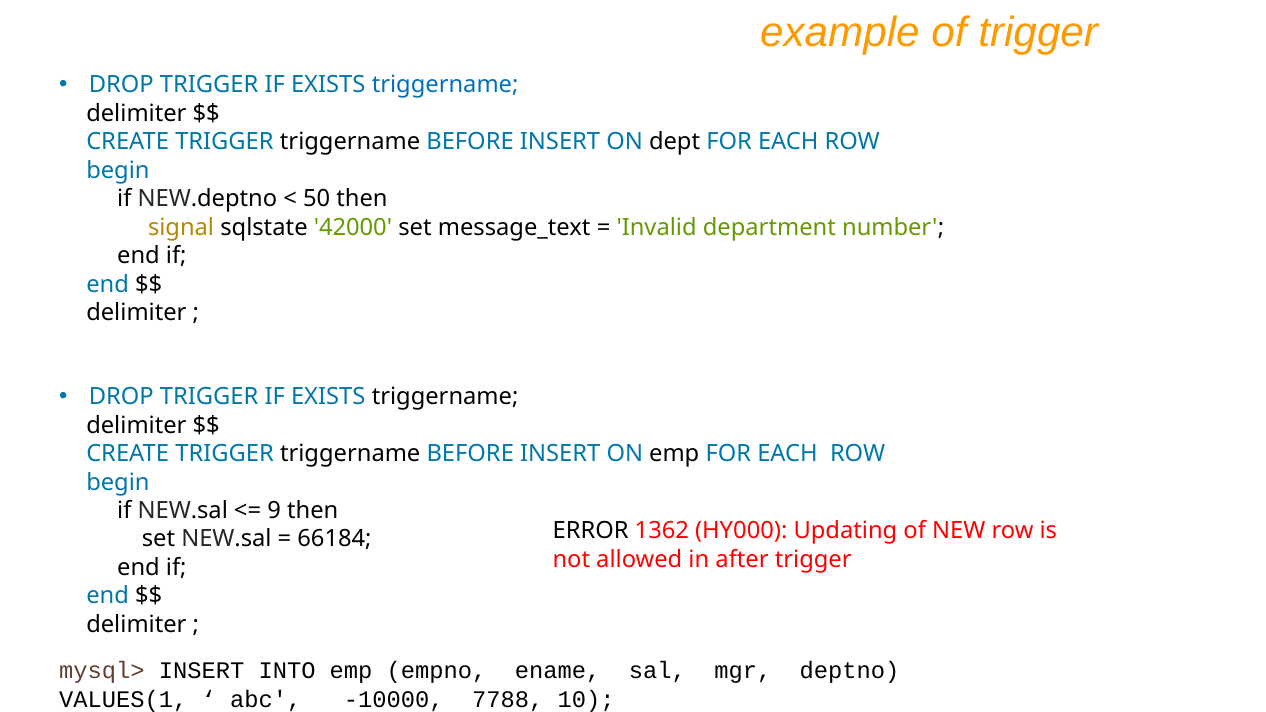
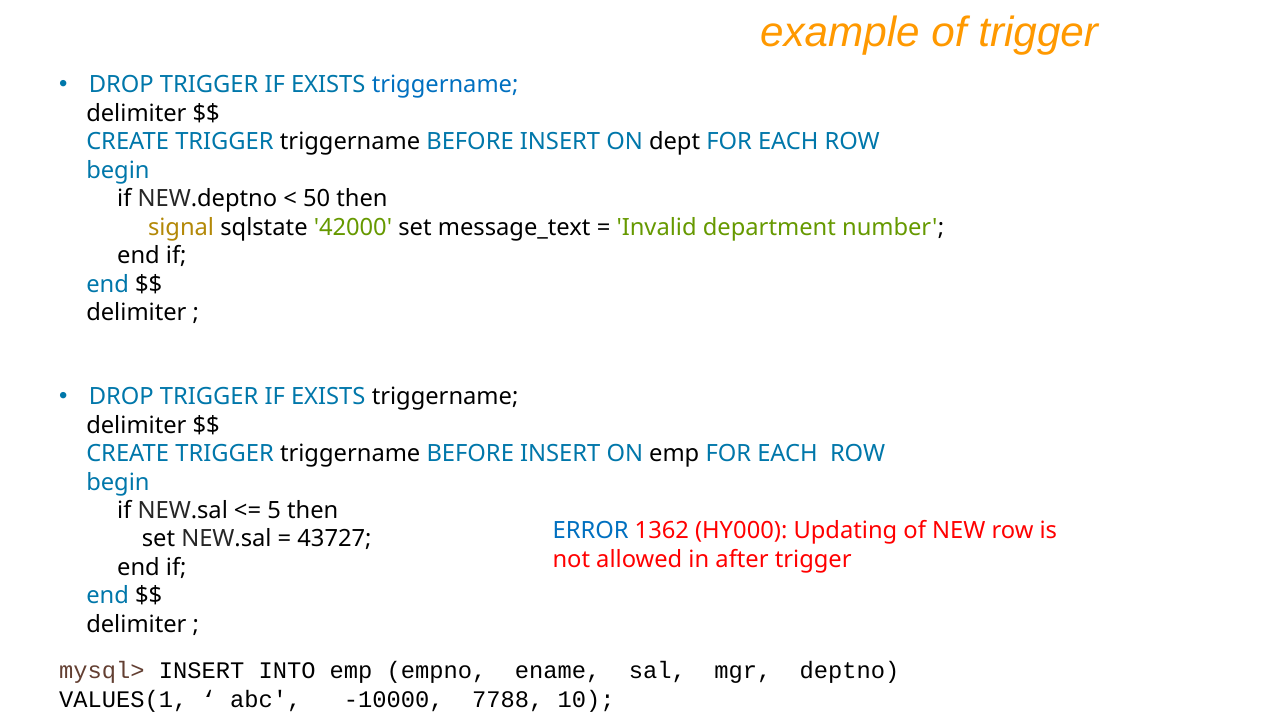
9: 9 -> 5
ERROR colour: black -> blue
66184: 66184 -> 43727
